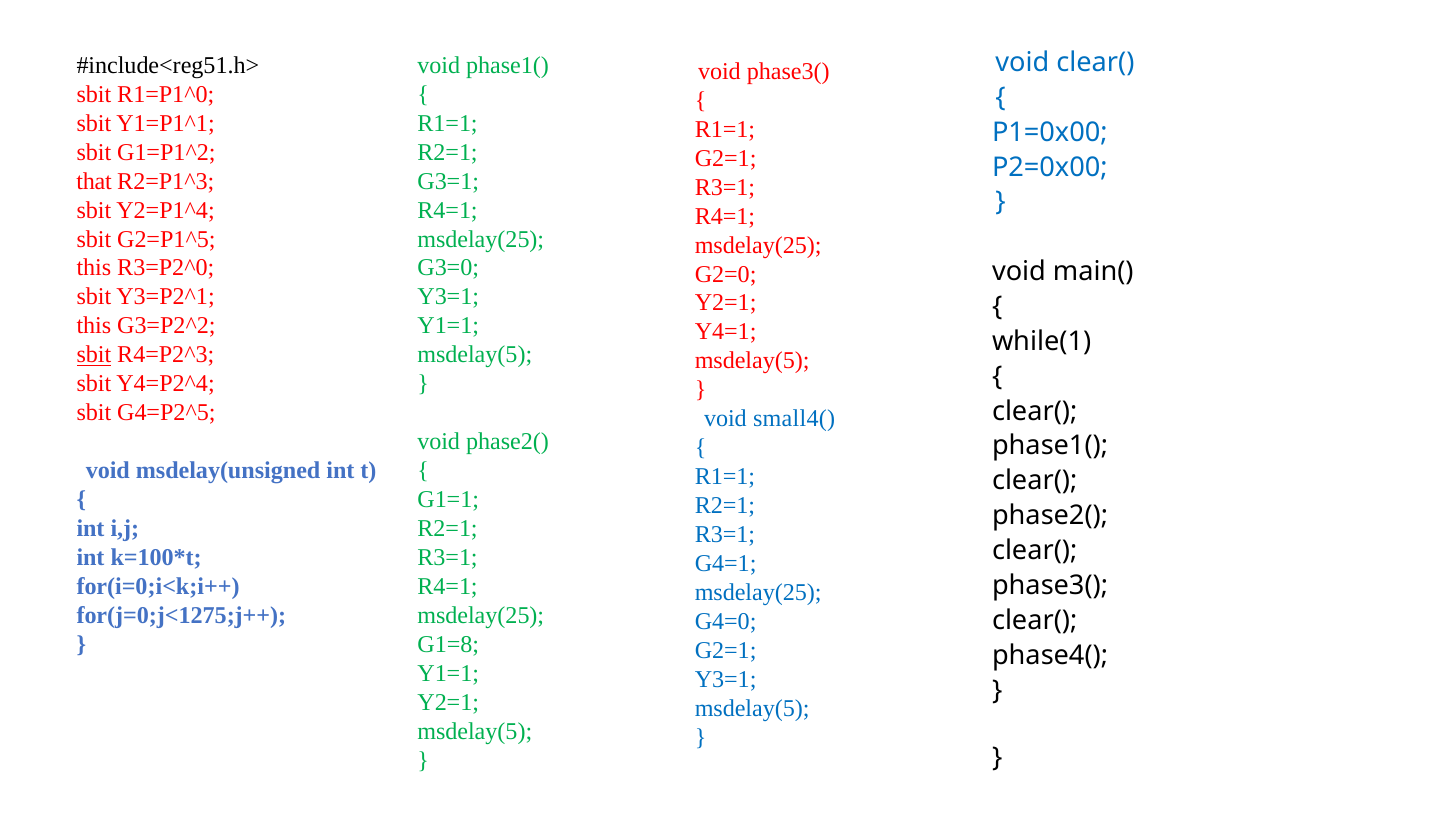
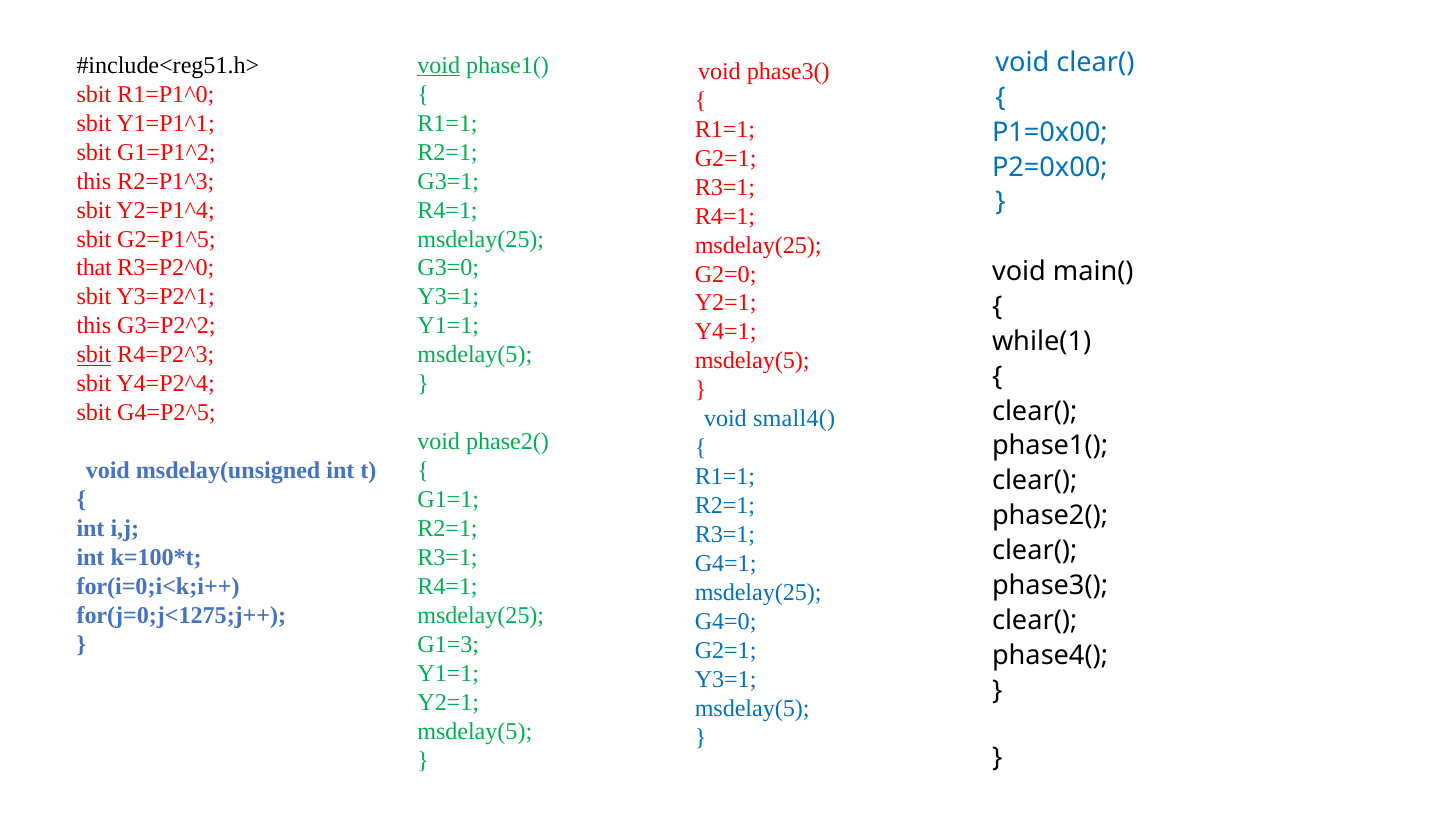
void at (439, 65) underline: none -> present
that at (94, 181): that -> this
this at (94, 268): this -> that
G1=8: G1=8 -> G1=3
